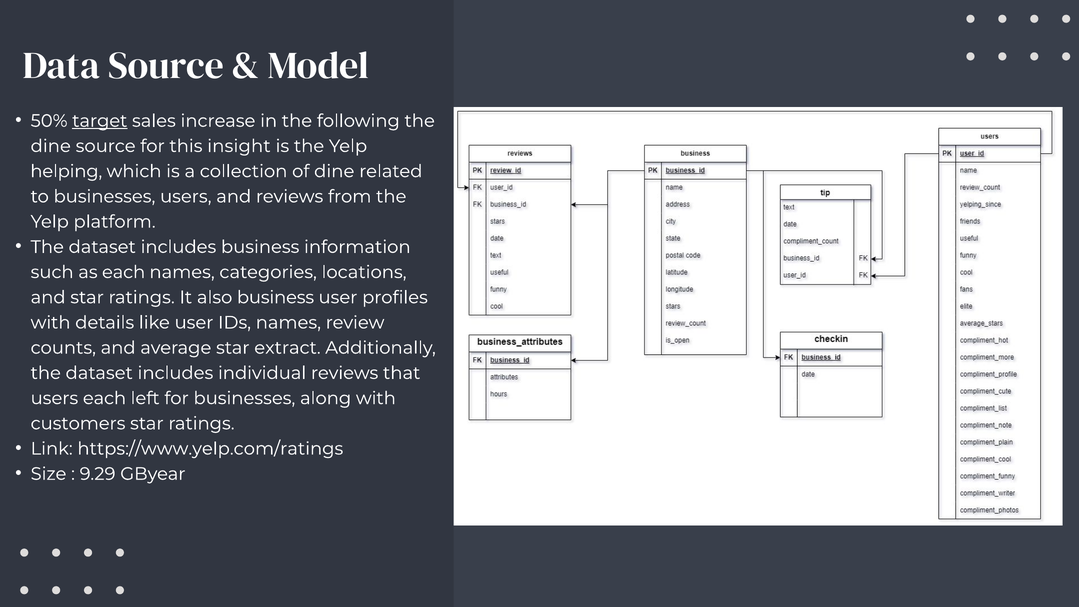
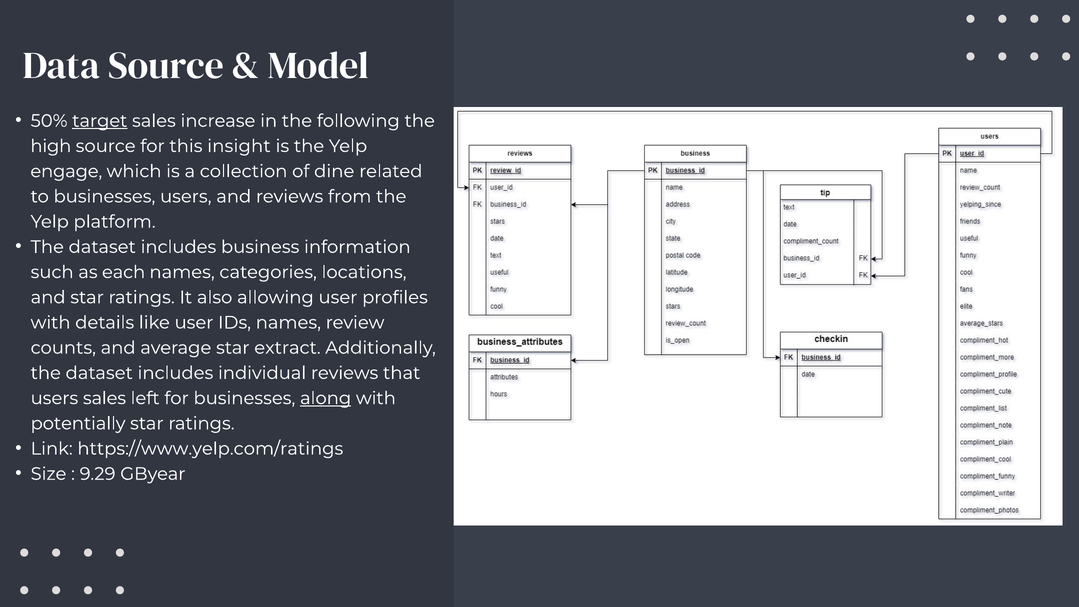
dine at (51, 146): dine -> high
helping: helping -> engage
also business: business -> allowing
users each: each -> sales
along underline: none -> present
customers: customers -> potentially
